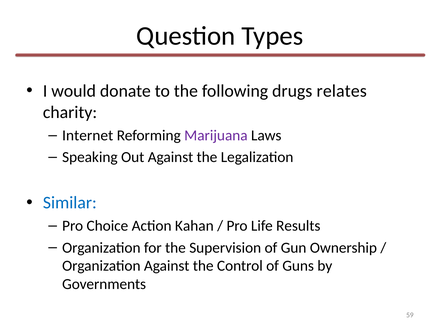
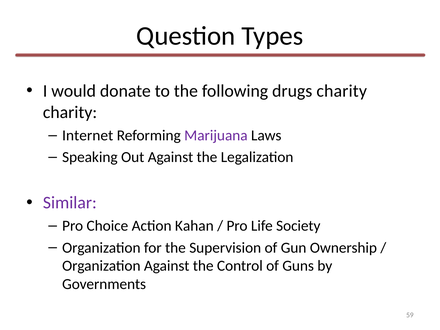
drugs relates: relates -> charity
Similar colour: blue -> purple
Results: Results -> Society
